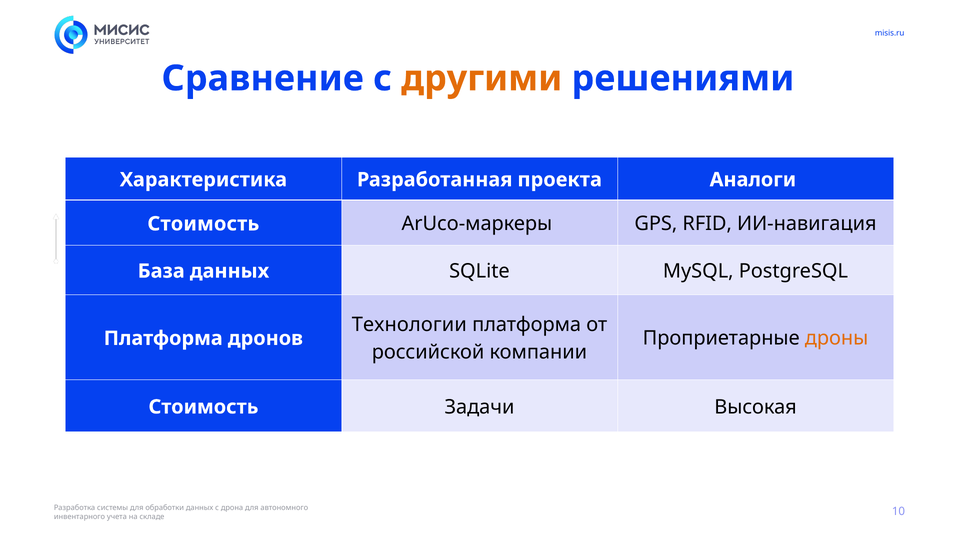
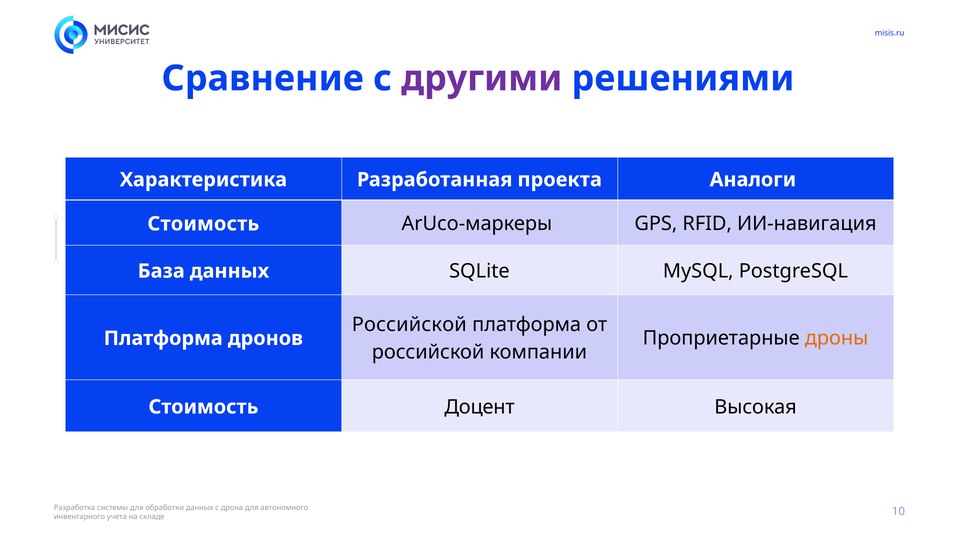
другими colour: orange -> purple
Технологии at (409, 324): Технологии -> Российской
Задачи: Задачи -> Доцент
